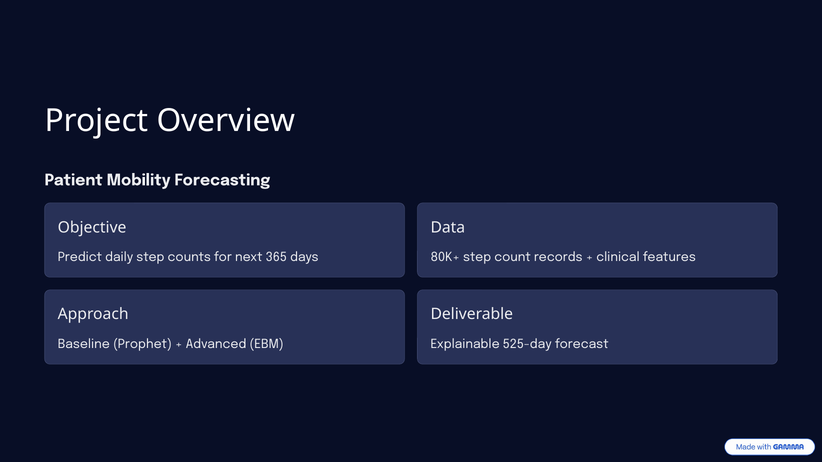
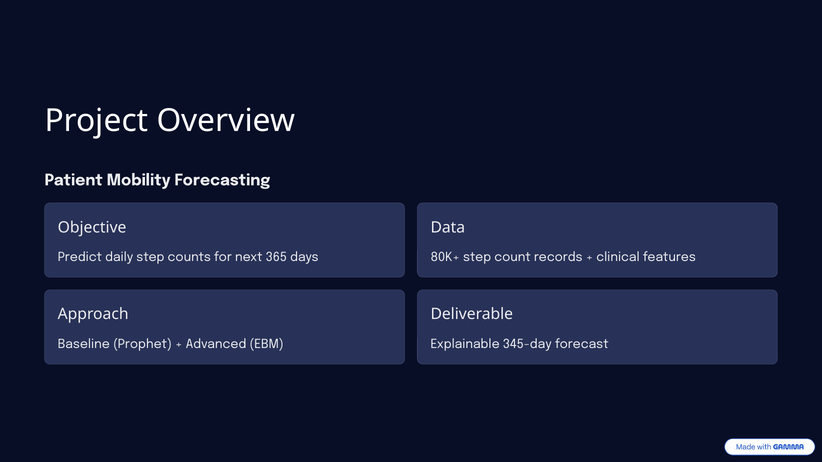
525-day: 525-day -> 345-day
